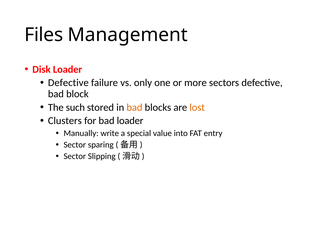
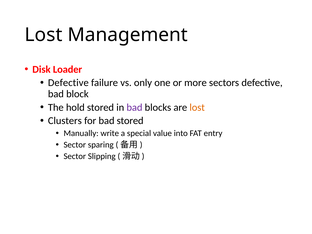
Files at (44, 35): Files -> Lost
such: such -> hold
bad at (134, 107) colour: orange -> purple
bad loader: loader -> stored
